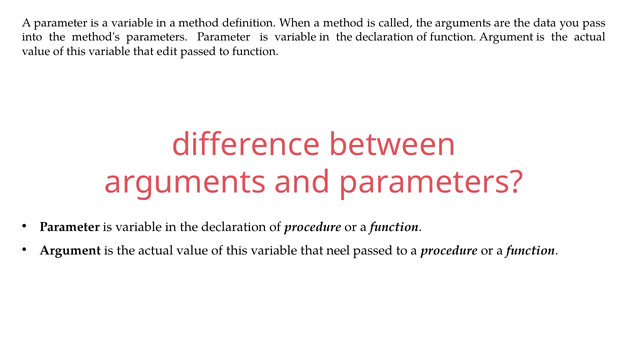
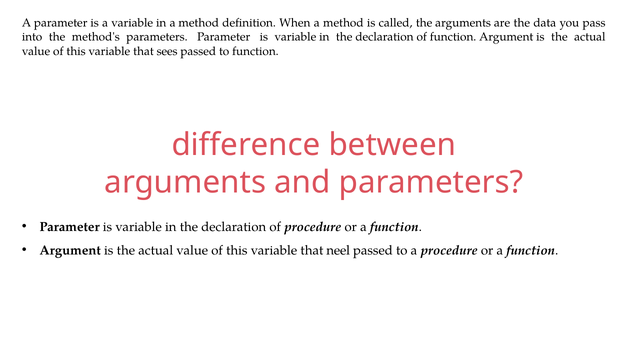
edit: edit -> sees
